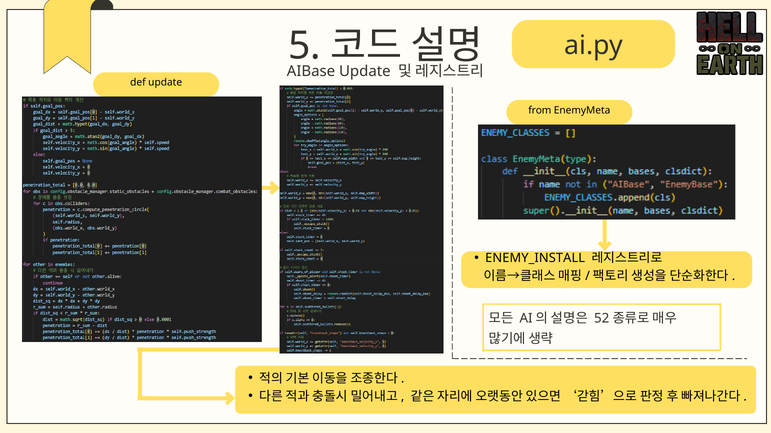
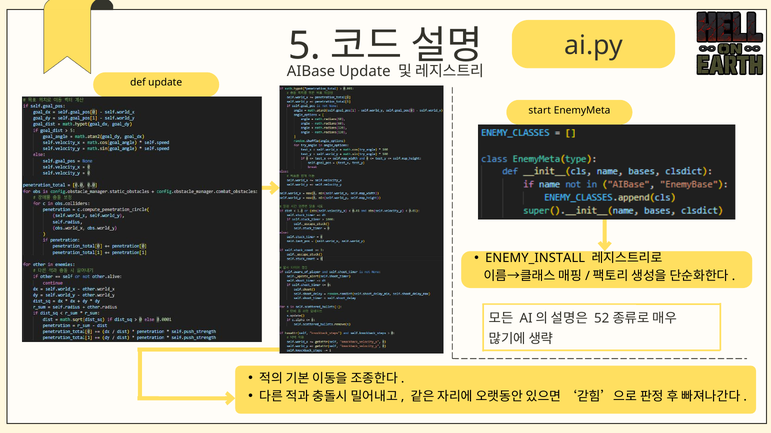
from: from -> start
